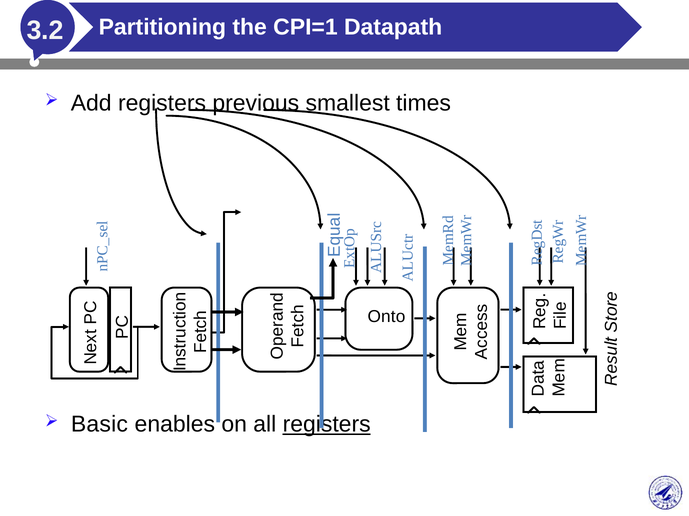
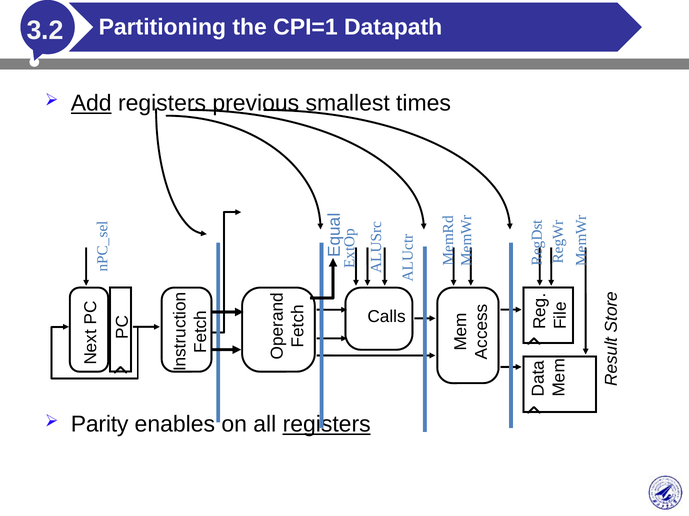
Add underline: none -> present
Onto: Onto -> Calls
Basic: Basic -> Parity
